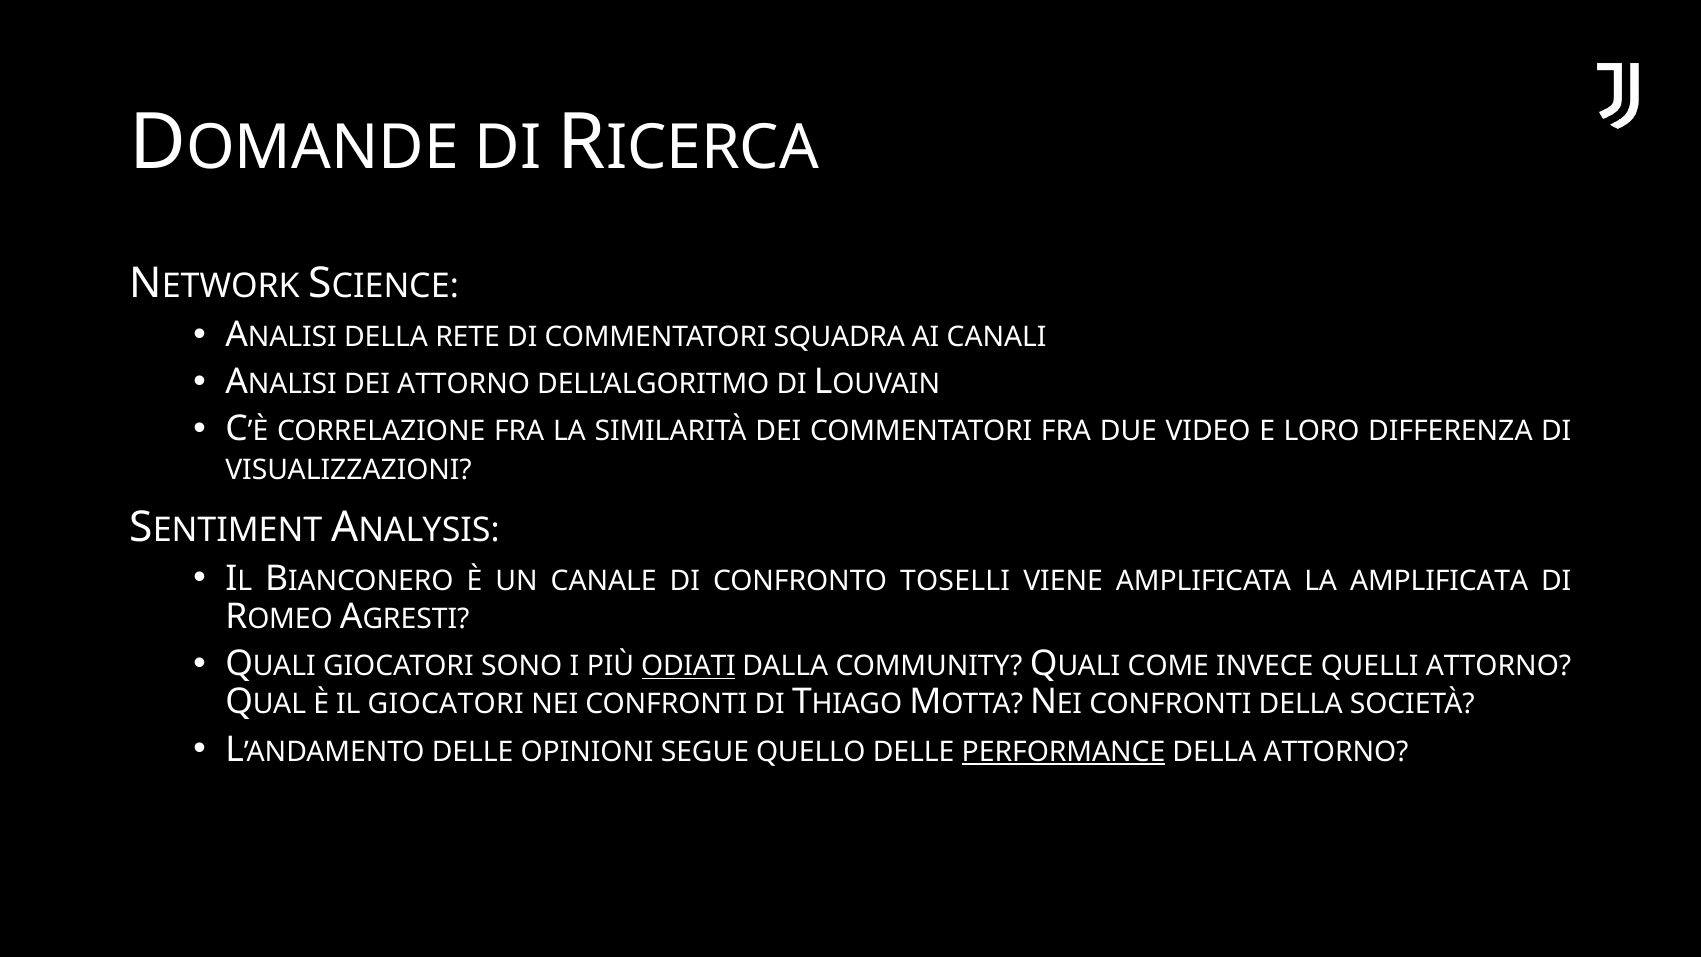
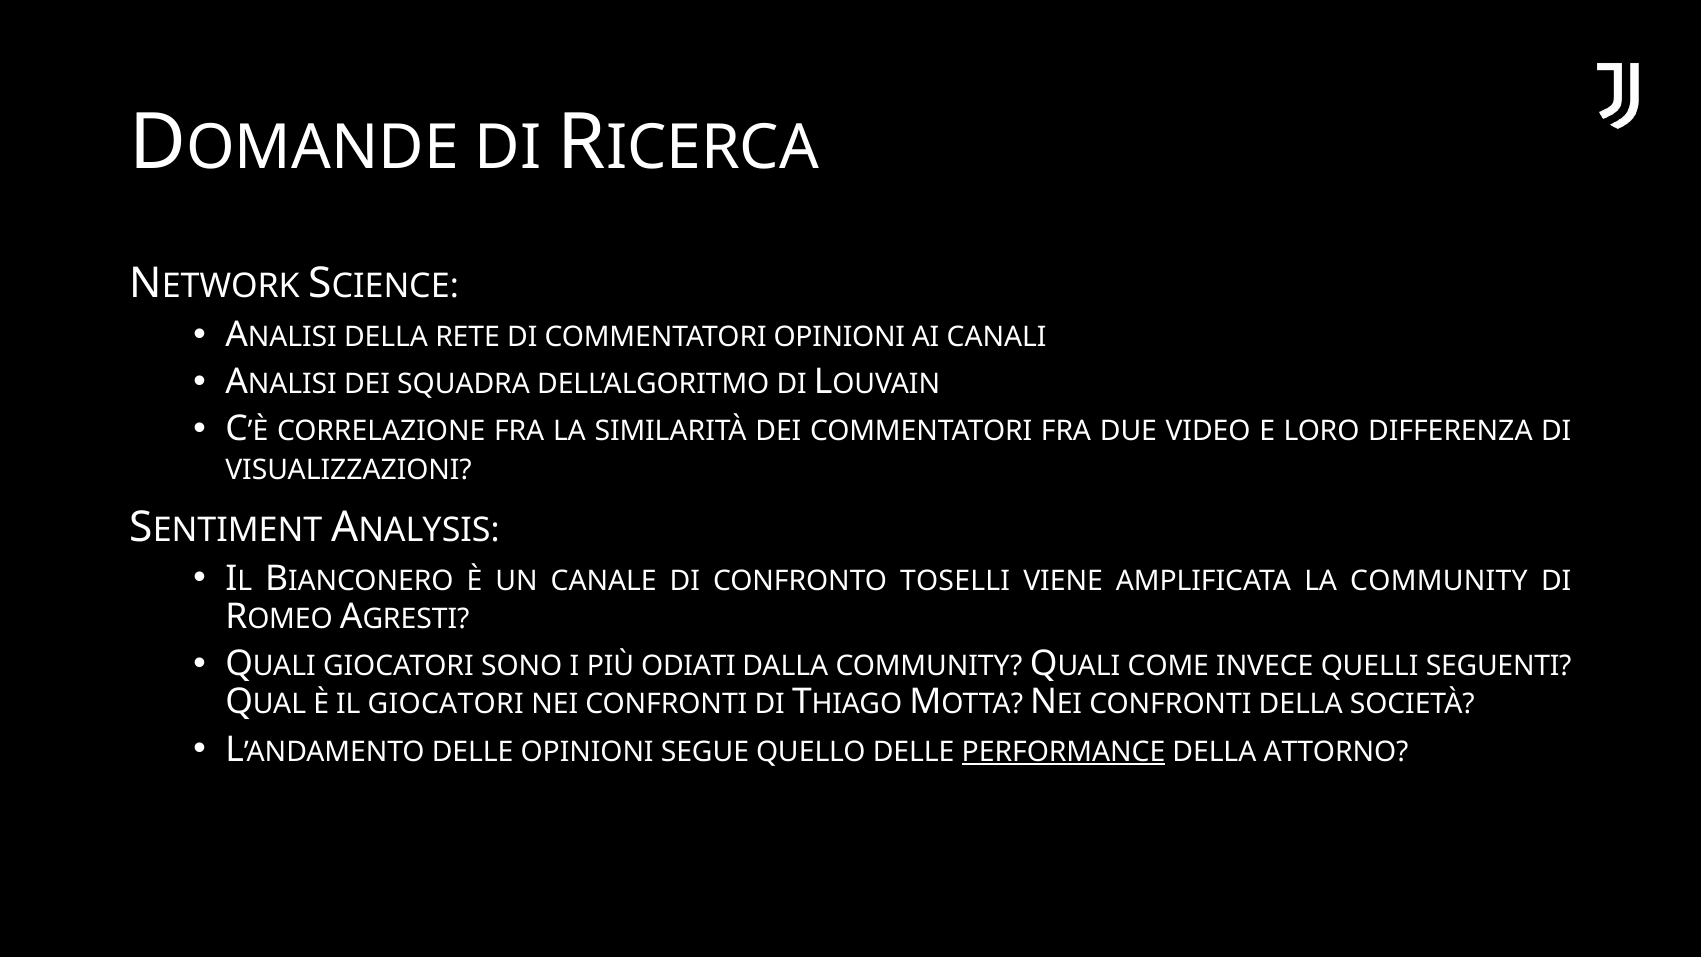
COMMENTATORI SQUADRA: SQUADRA -> OPINIONI
DEI ATTORNO: ATTORNO -> SQUADRA
LA AMPLIFICATA: AMPLIFICATA -> COMMUNITY
ODIATI underline: present -> none
QUELLI ATTORNO: ATTORNO -> SEGUENTI
